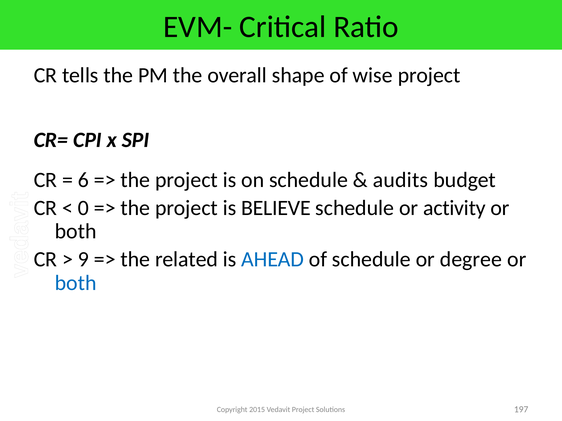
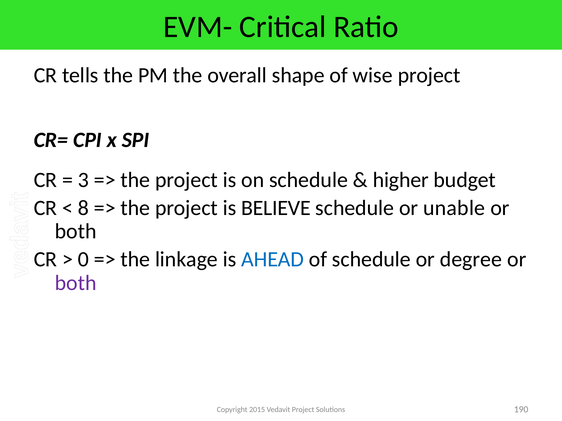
6: 6 -> 3
audits: audits -> higher
0: 0 -> 8
activity: activity -> unable
9: 9 -> 0
related: related -> linkage
both at (76, 283) colour: blue -> purple
197: 197 -> 190
